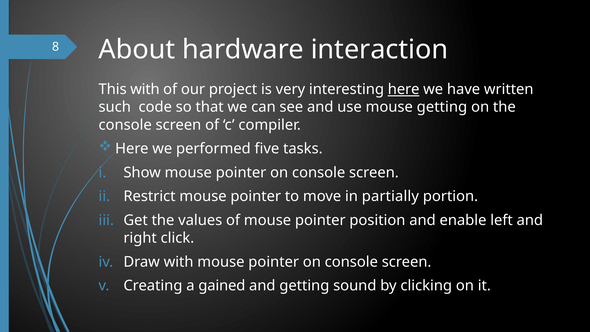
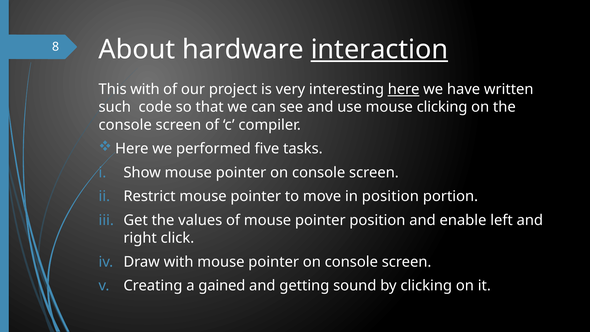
interaction underline: none -> present
mouse getting: getting -> clicking
in partially: partially -> position
